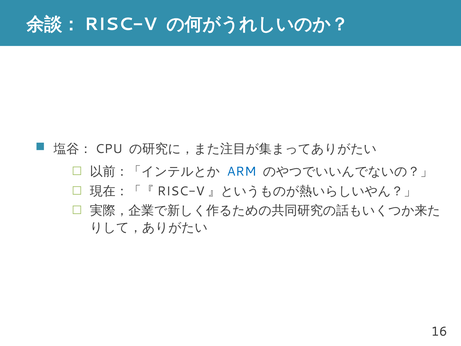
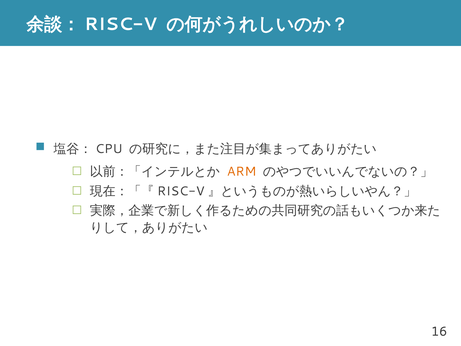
ARM colour: blue -> orange
